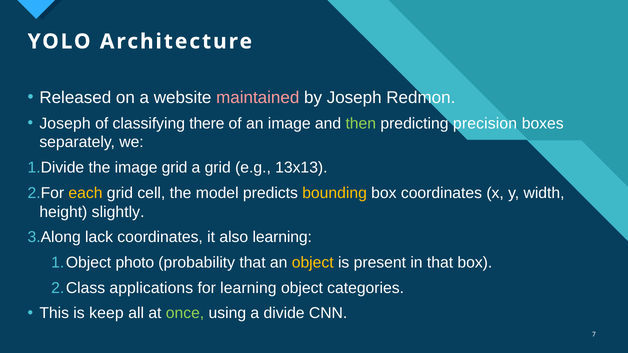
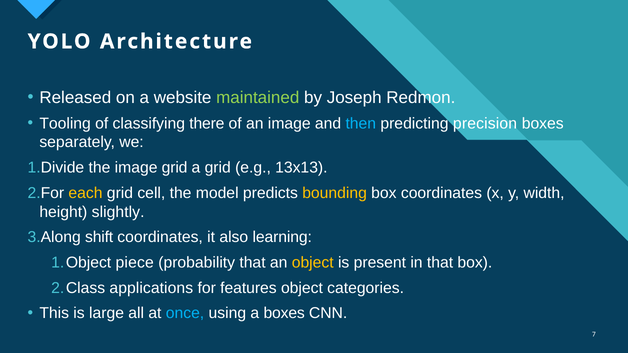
maintained colour: pink -> light green
Joseph at (65, 124): Joseph -> Tooling
then colour: light green -> light blue
lack: lack -> shift
photo: photo -> piece
for learning: learning -> features
keep: keep -> large
once colour: light green -> light blue
a divide: divide -> boxes
